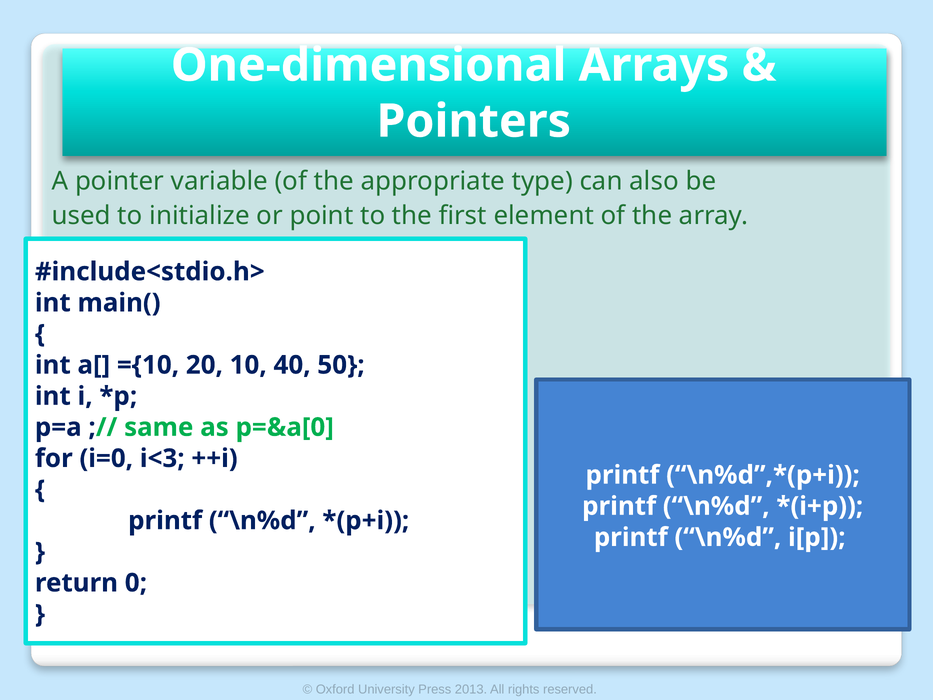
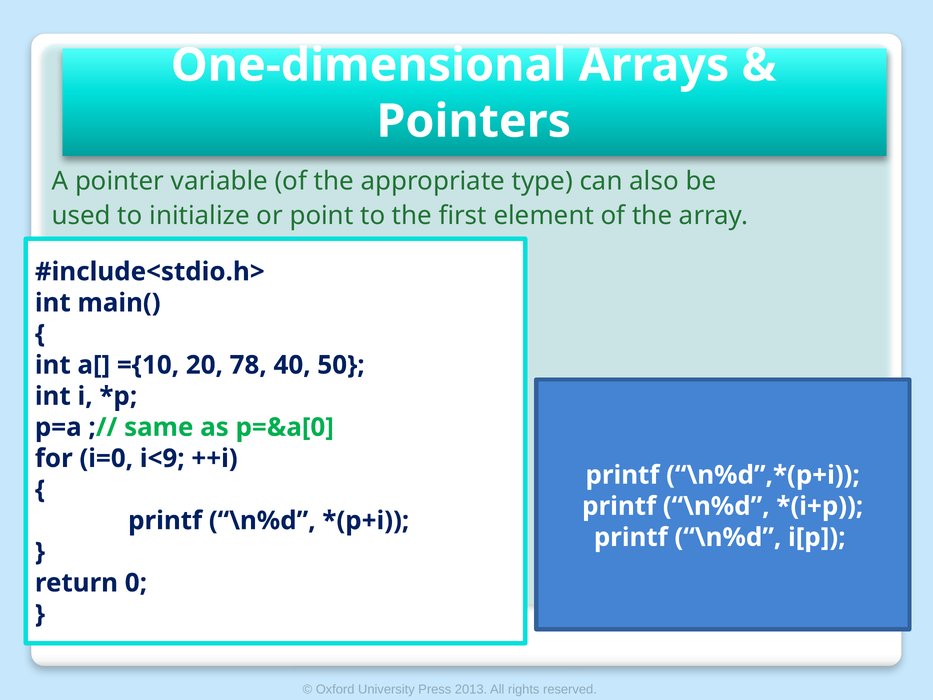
10: 10 -> 78
i<3: i<3 -> i<9
